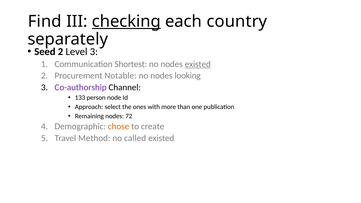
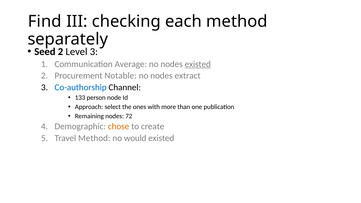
checking underline: present -> none
each country: country -> method
Shortest: Shortest -> Average
looking: looking -> extract
Co-authorship colour: purple -> blue
called: called -> would
